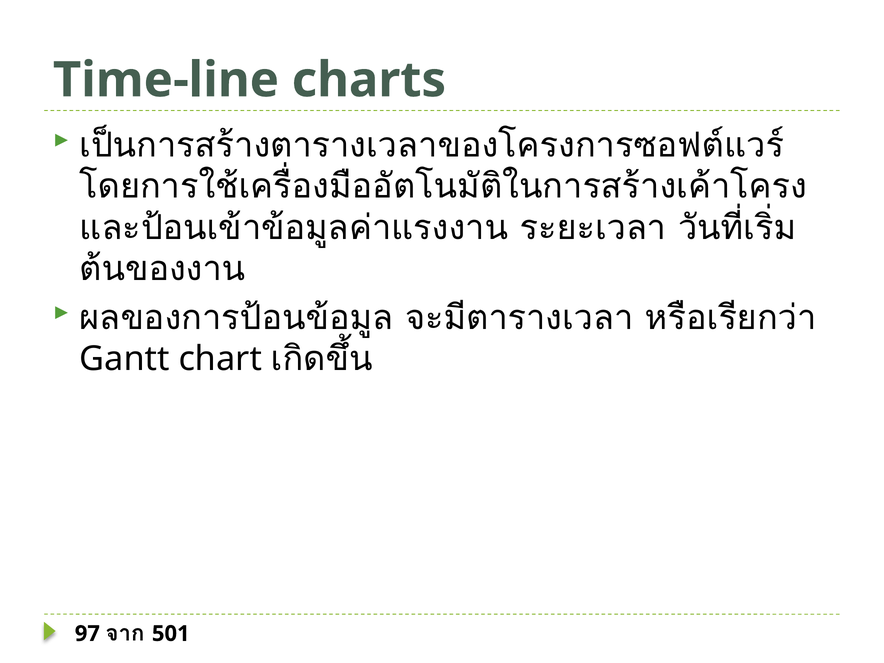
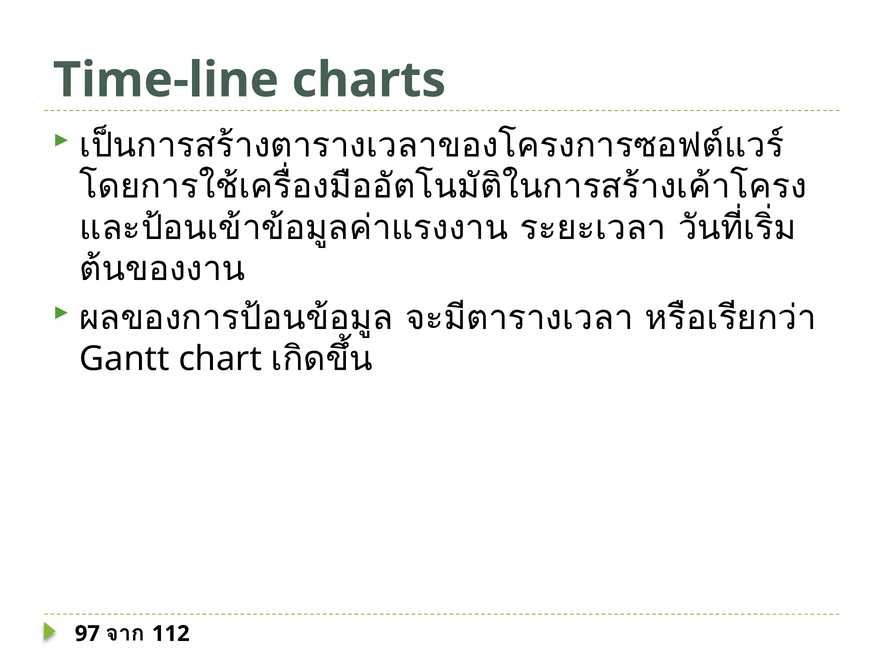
501: 501 -> 112
